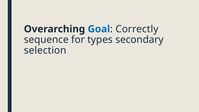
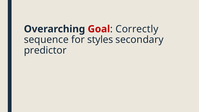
Goal colour: blue -> red
types: types -> styles
selection: selection -> predictor
